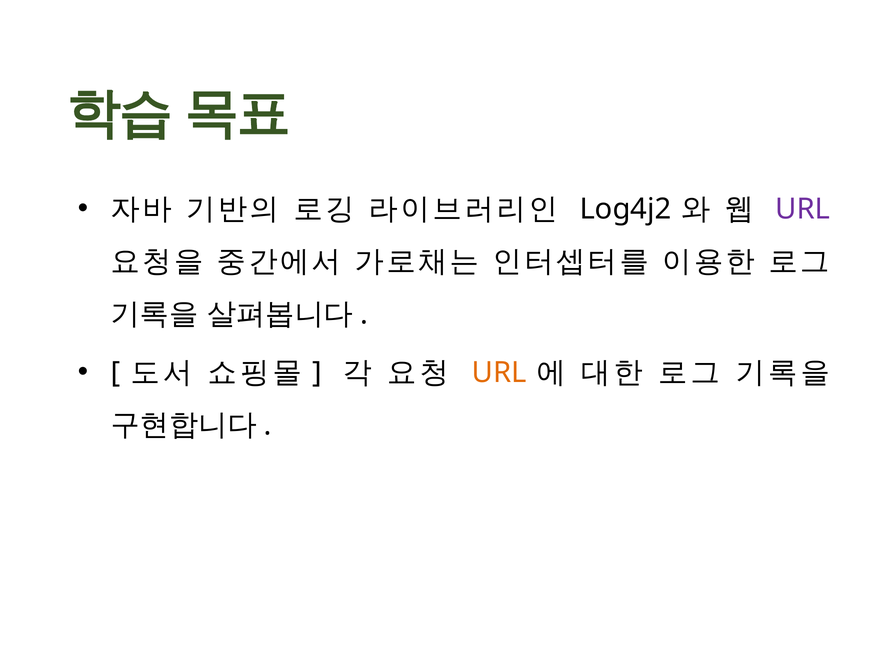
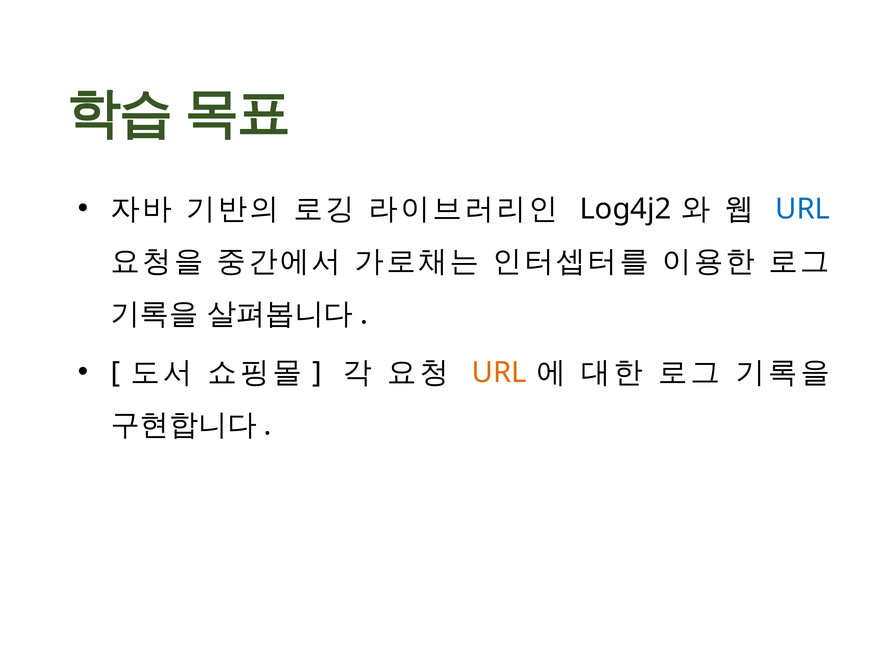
URL at (803, 209) colour: purple -> blue
